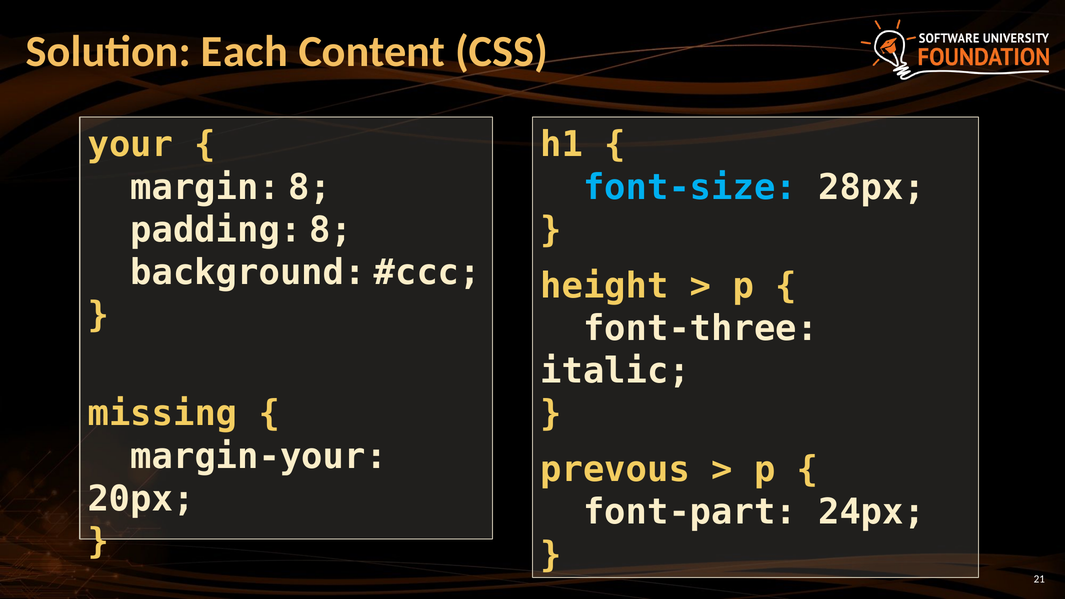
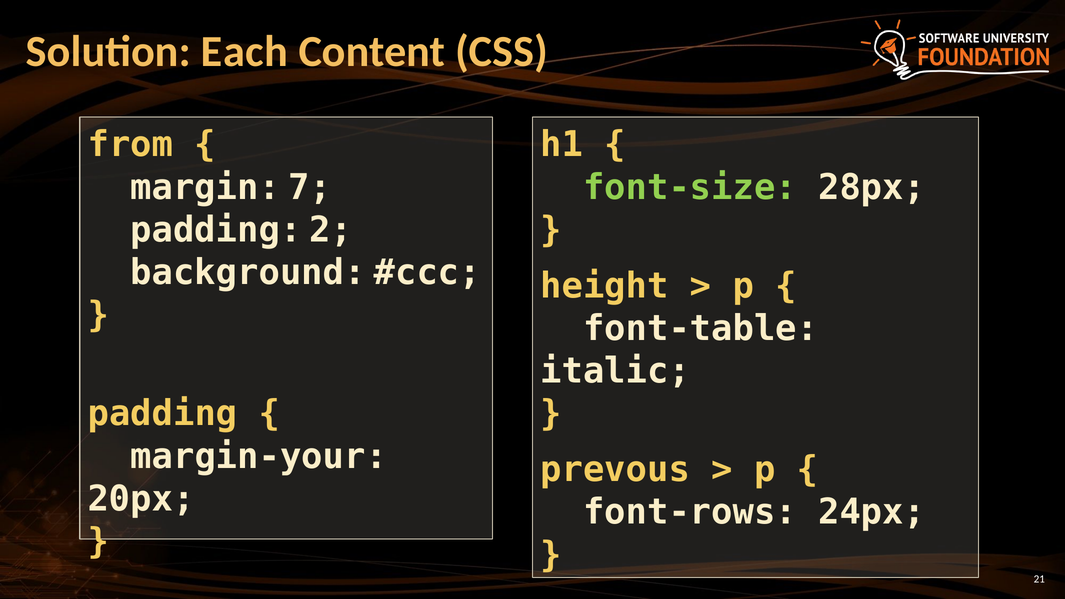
your: your -> from
margin 8: 8 -> 7
font-size colour: light blue -> light green
padding 8: 8 -> 2
font-three: font-three -> font-table
missing at (162, 414): missing -> padding
font-part: font-part -> font-rows
